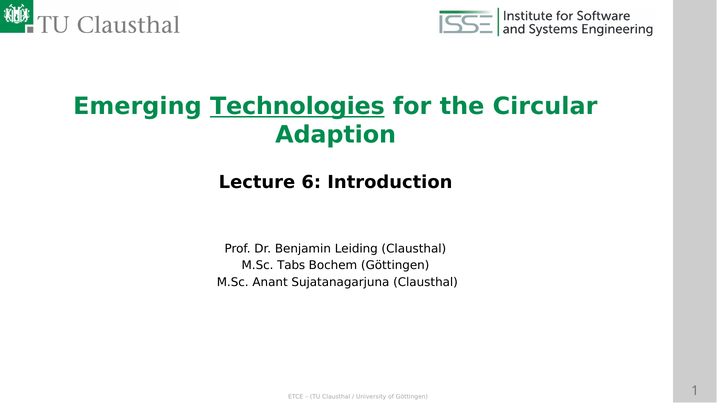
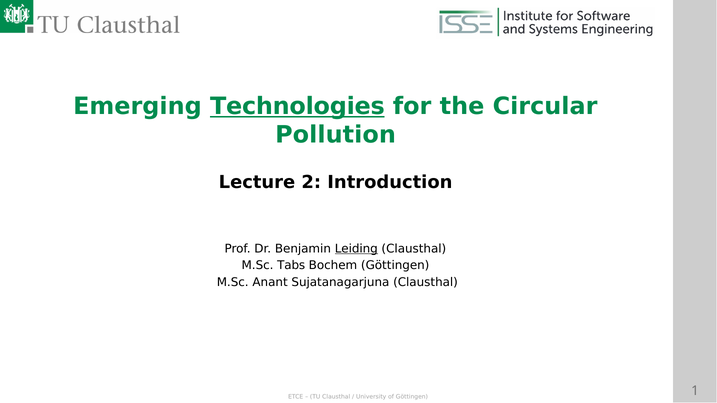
Adaption: Adaption -> Pollution
6: 6 -> 2
Leiding underline: none -> present
